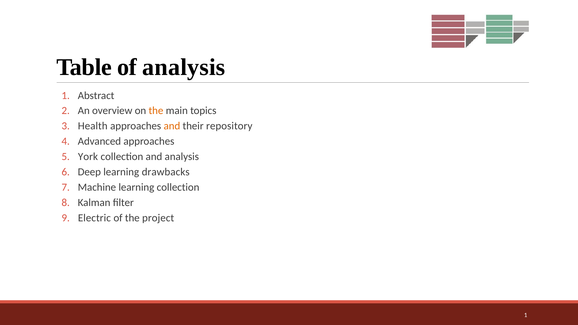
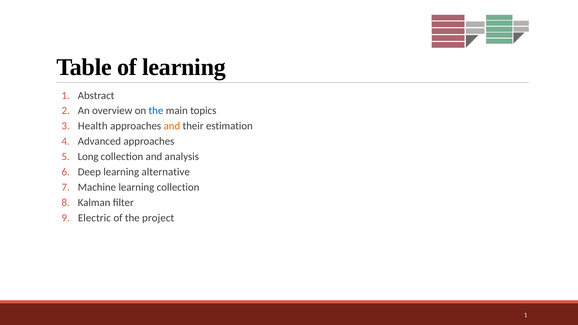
of analysis: analysis -> learning
the at (156, 111) colour: orange -> blue
repository: repository -> estimation
York: York -> Long
drawbacks: drawbacks -> alternative
